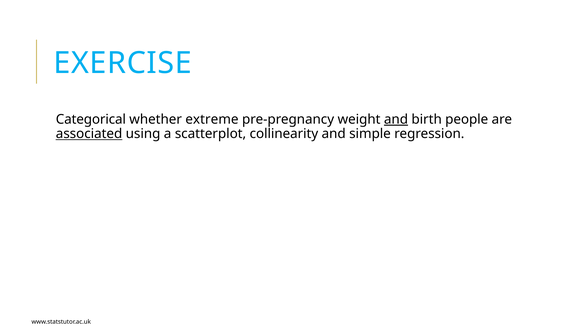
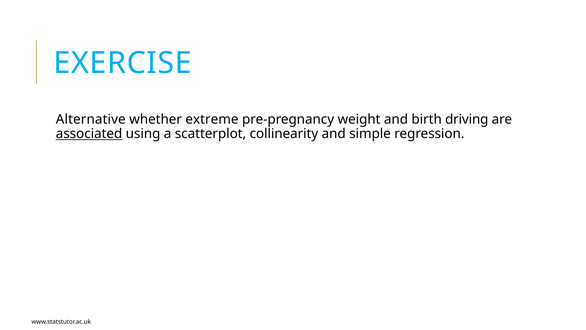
Categorical: Categorical -> Alternative
and at (396, 119) underline: present -> none
people: people -> driving
